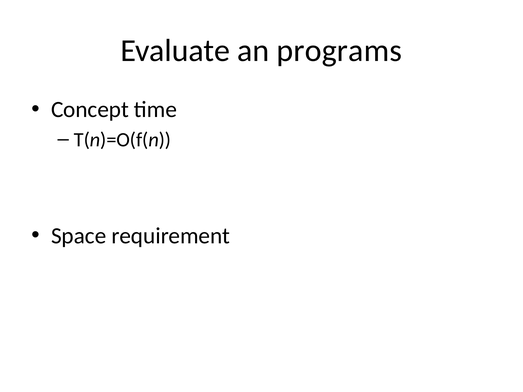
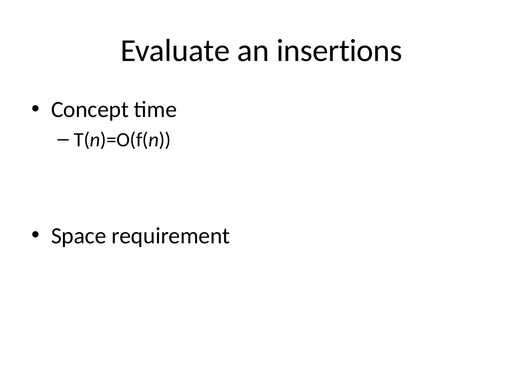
programs: programs -> insertions
